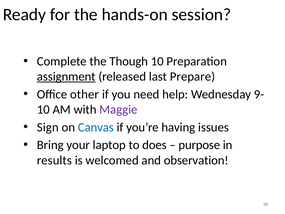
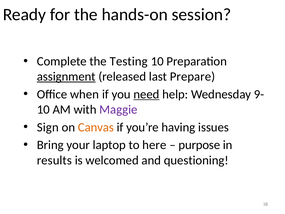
Though: Though -> Testing
other: other -> when
need underline: none -> present
Canvas colour: blue -> orange
does: does -> here
observation: observation -> questioning
